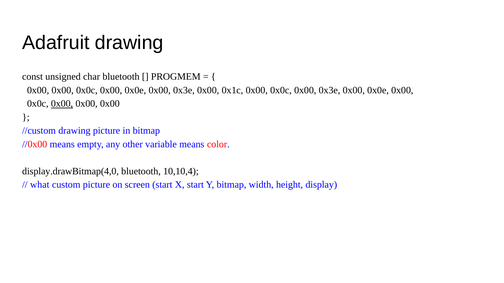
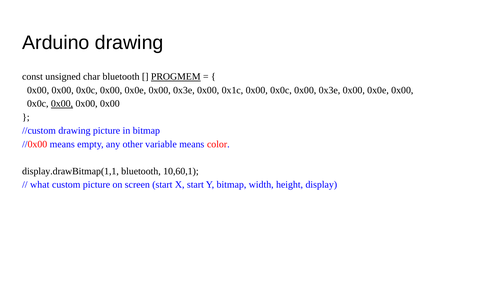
Adafruit: Adafruit -> Arduino
PROGMEM underline: none -> present
display.drawBitmap(4,0: display.drawBitmap(4,0 -> display.drawBitmap(1,1
10,10,4: 10,10,4 -> 10,60,1
